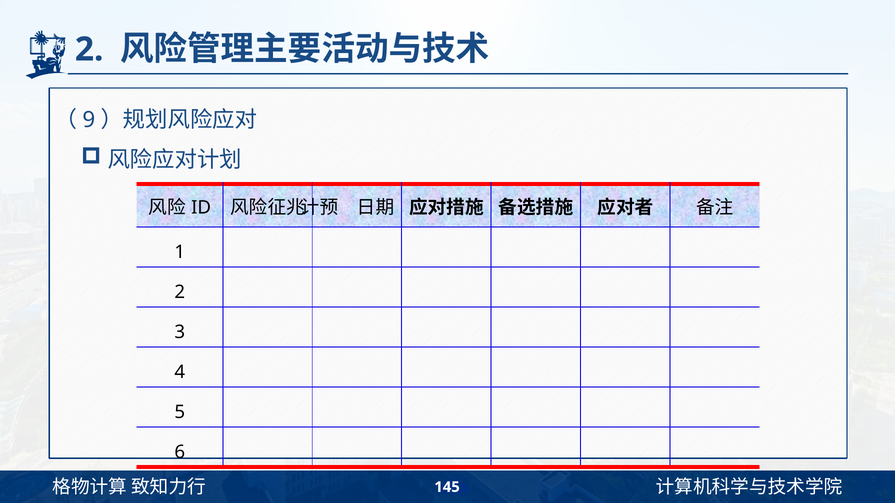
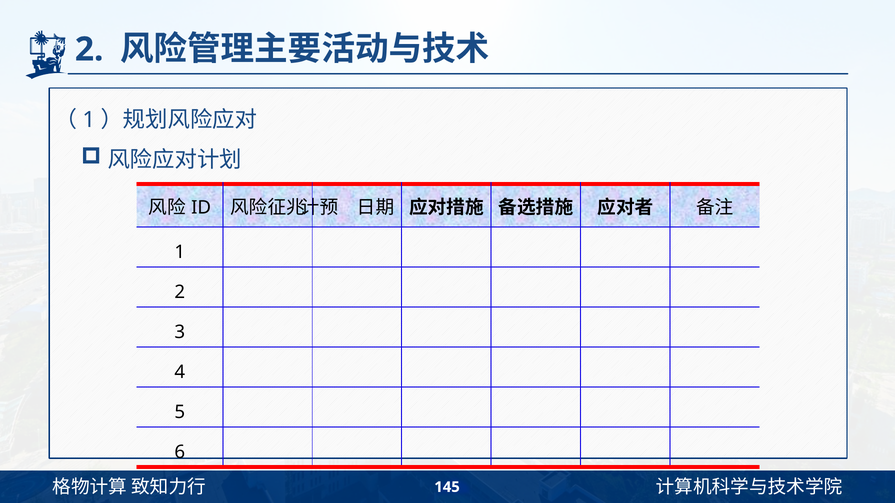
9 at (89, 120): 9 -> 1
